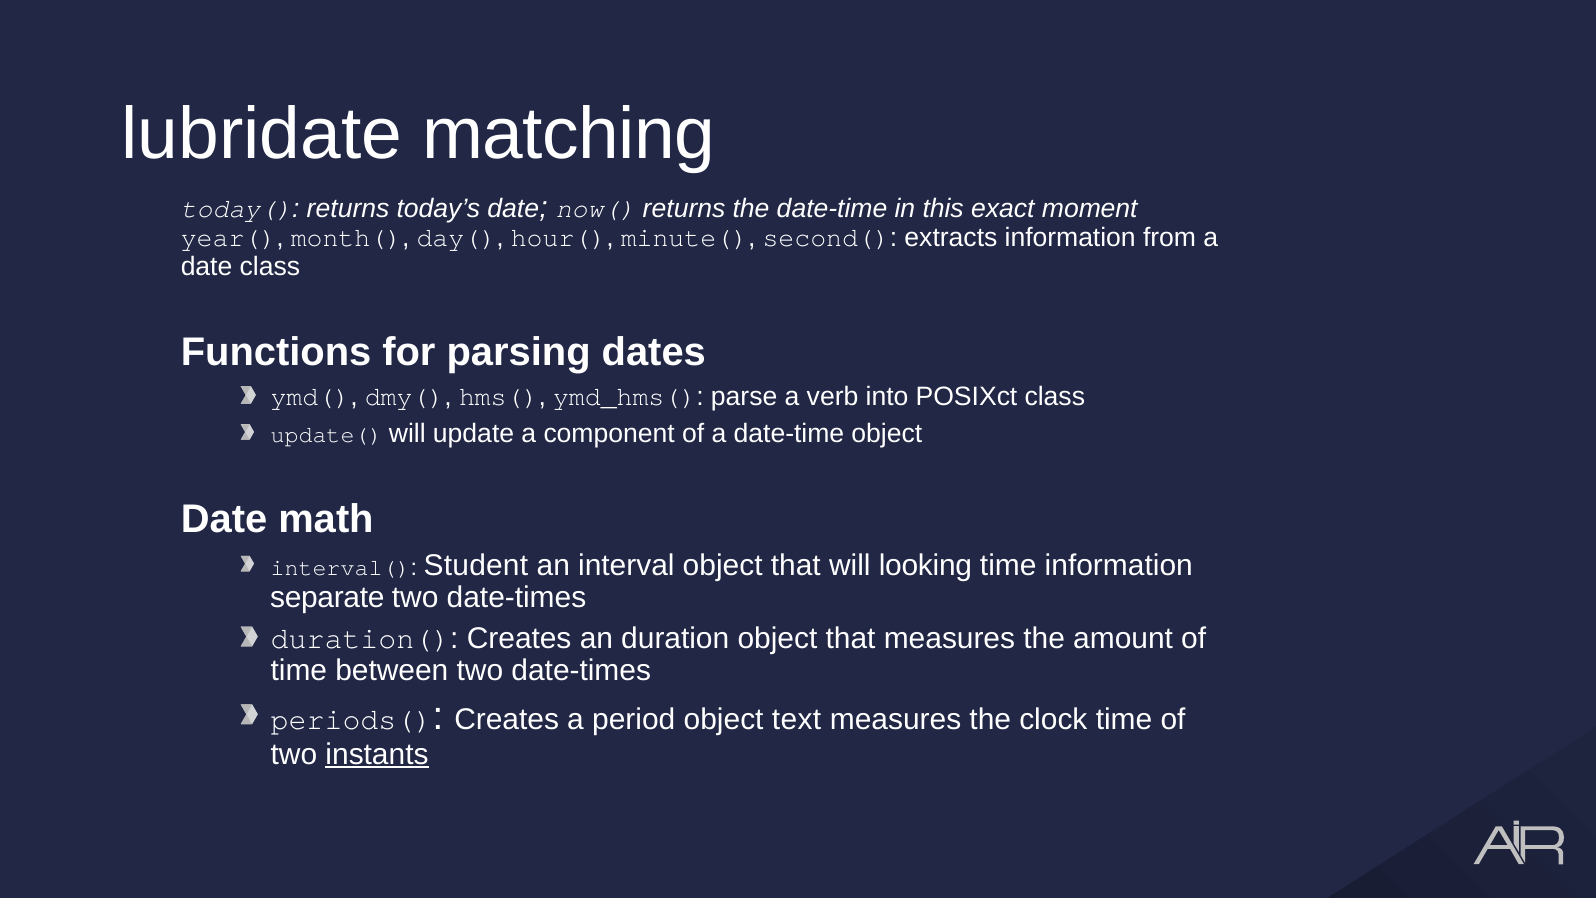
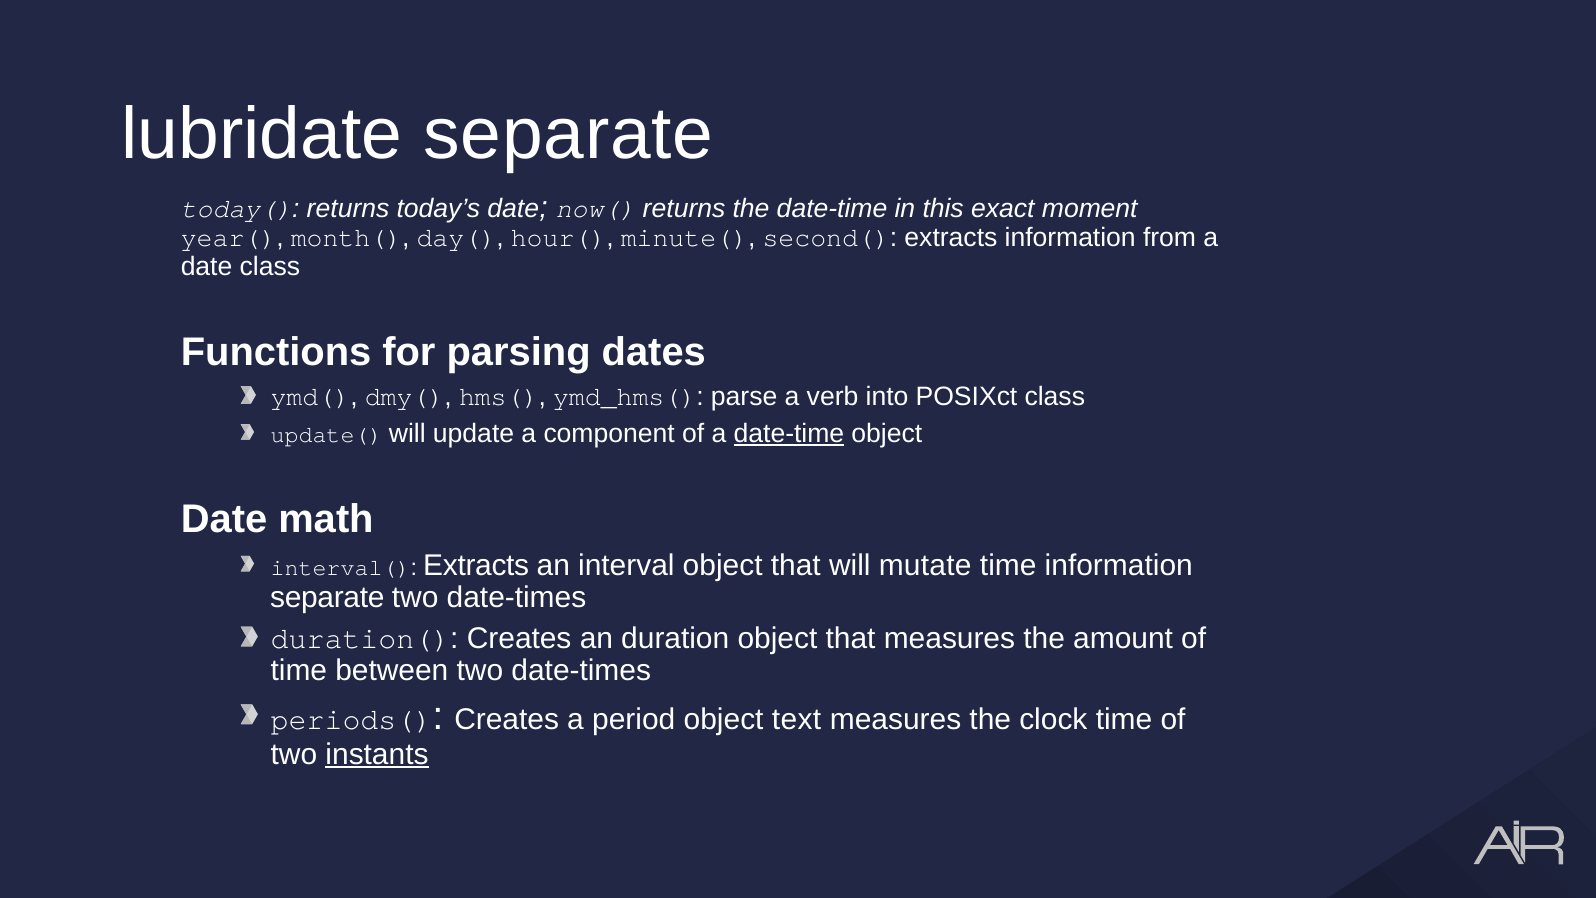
lubridate matching: matching -> separate
date-time at (789, 433) underline: none -> present
interval( Student: Student -> Extracts
looking: looking -> mutate
